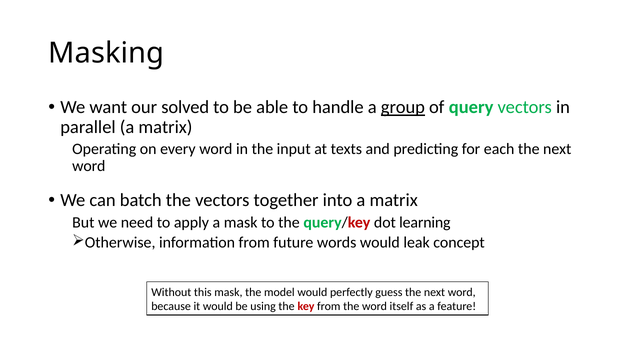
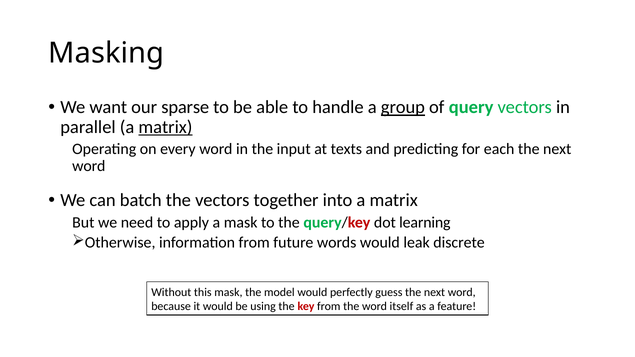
solved: solved -> sparse
matrix at (165, 127) underline: none -> present
concept: concept -> discrete
